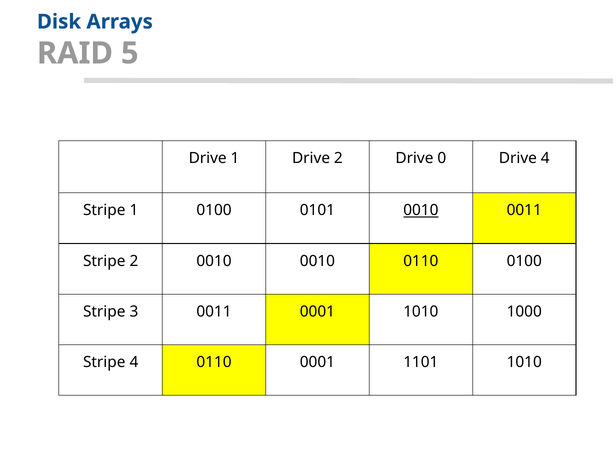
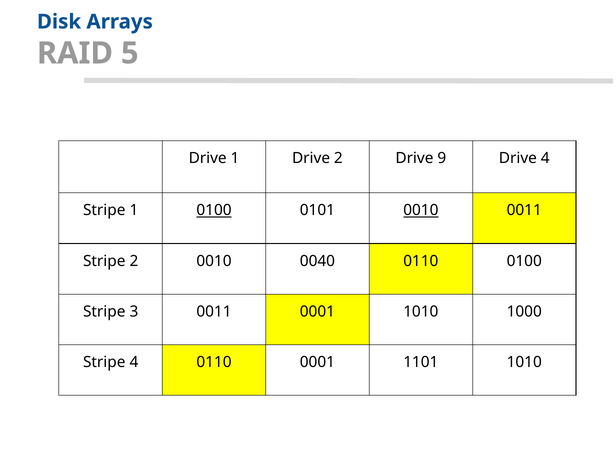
0: 0 -> 9
0100 at (214, 210) underline: none -> present
0010 0010: 0010 -> 0040
